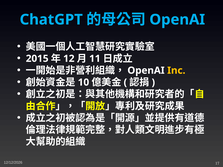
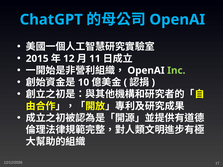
Inc colour: yellow -> light green
